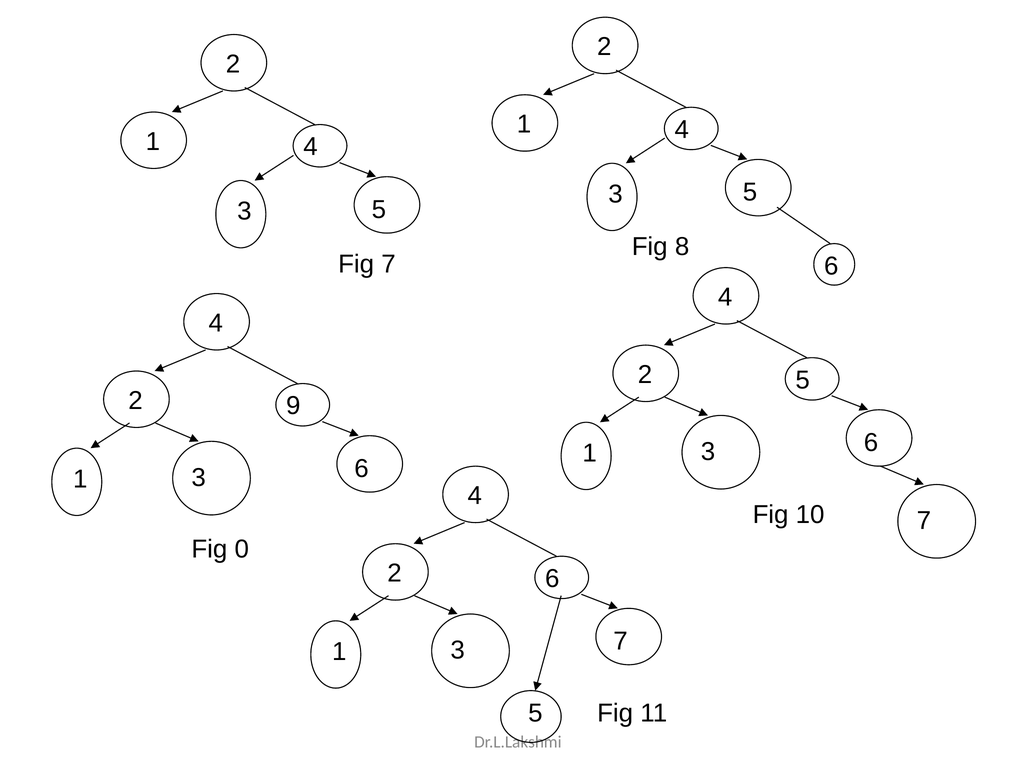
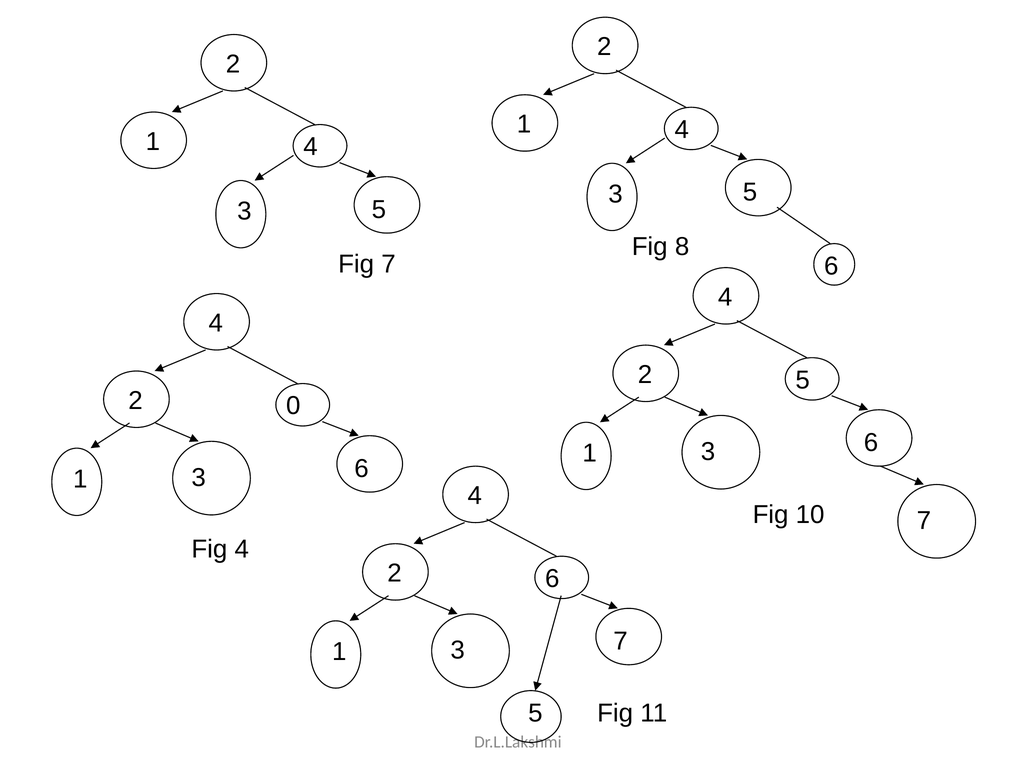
9: 9 -> 0
Fig 0: 0 -> 4
